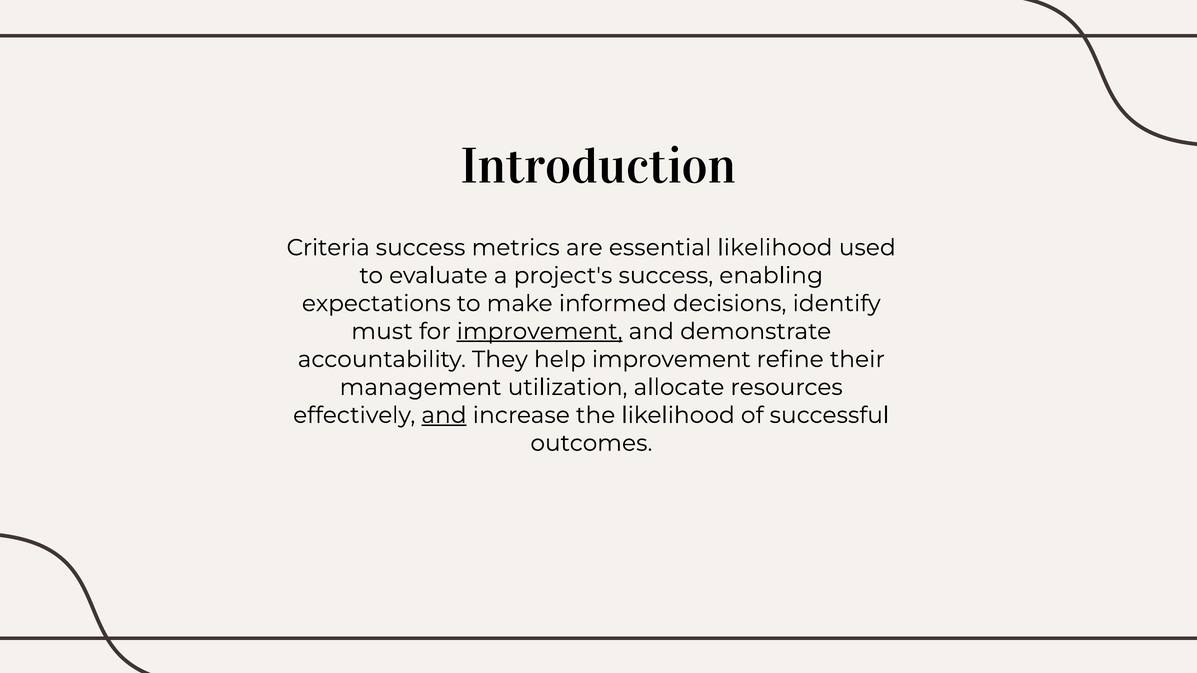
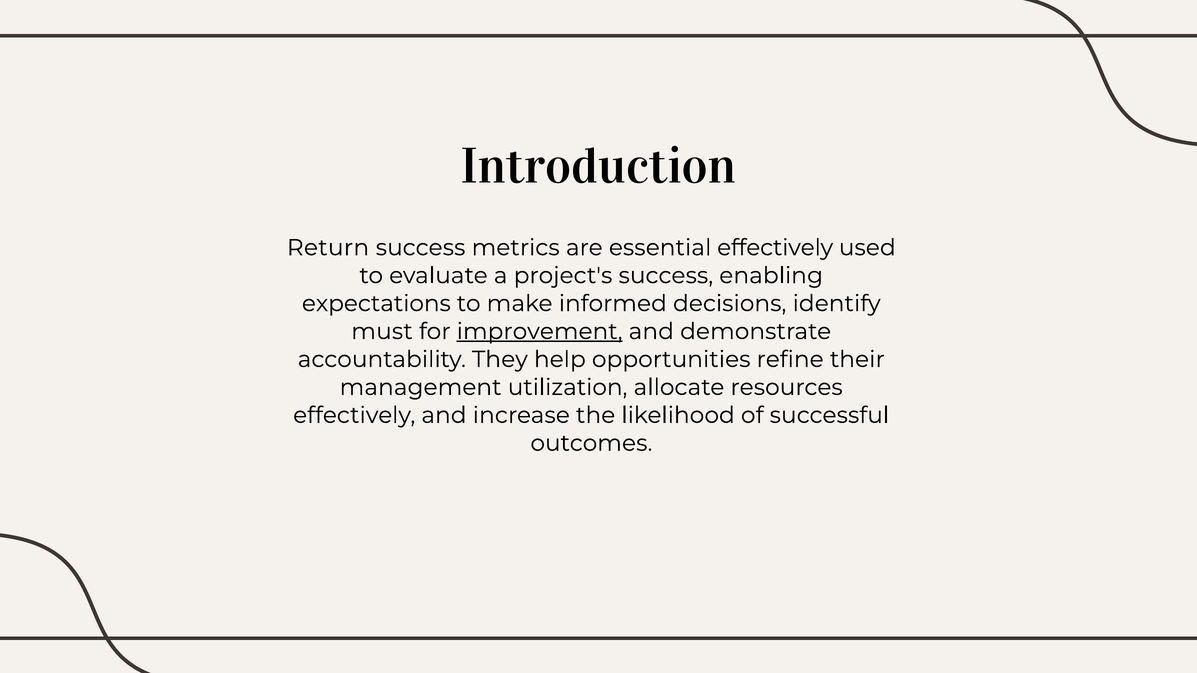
Criteria: Criteria -> Return
essential likelihood: likelihood -> effectively
help improvement: improvement -> opportunities
and at (444, 415) underline: present -> none
